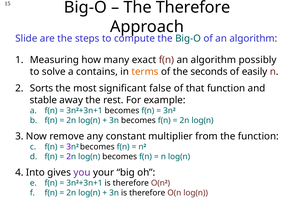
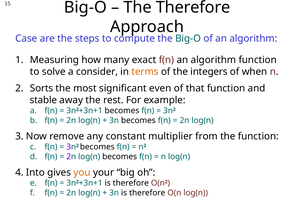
Slide: Slide -> Case
algorithm possibly: possibly -> function
contains: contains -> consider
seconds: seconds -> integers
easily: easily -> when
false: false -> even
you colour: purple -> orange
